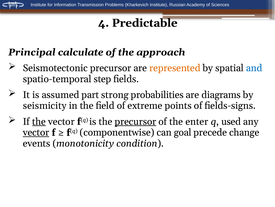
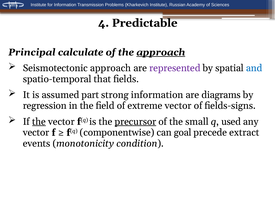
approach at (161, 52) underline: none -> present
Seismotectonic precursor: precursor -> approach
represented colour: orange -> purple
step: step -> that
strong probabilities: probabilities -> information
seismicity: seismicity -> regression
extreme points: points -> vector
enter: enter -> small
vector at (36, 132) underline: present -> none
change: change -> extract
